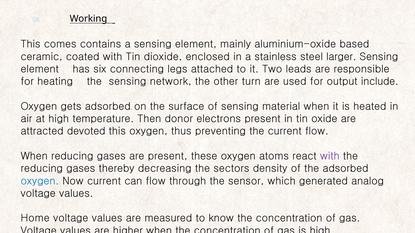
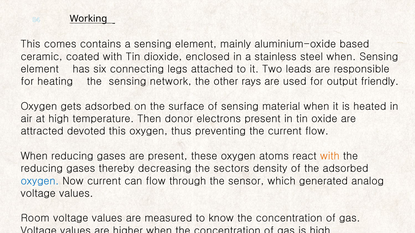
steel larger: larger -> when
turn: turn -> rays
include: include -> friendly
with at (330, 156) colour: purple -> orange
Home: Home -> Room
